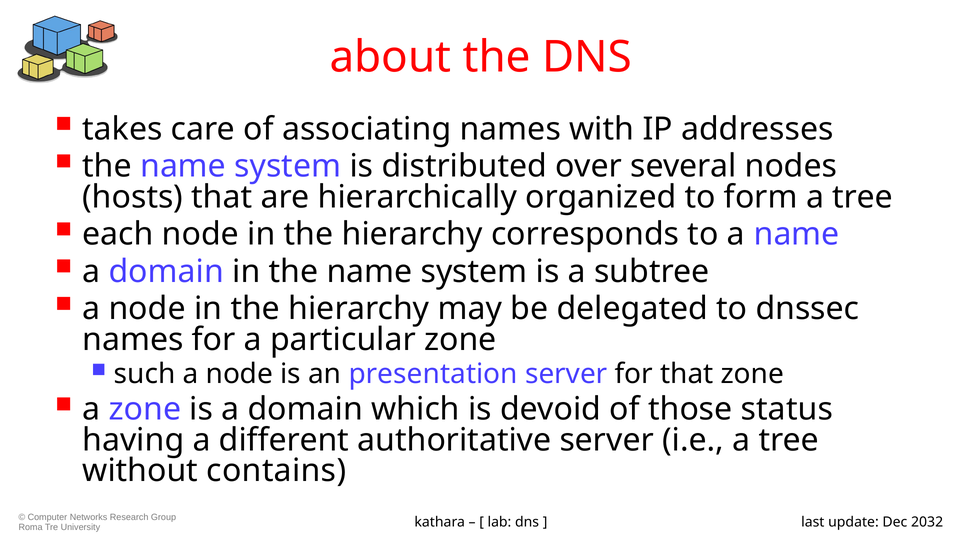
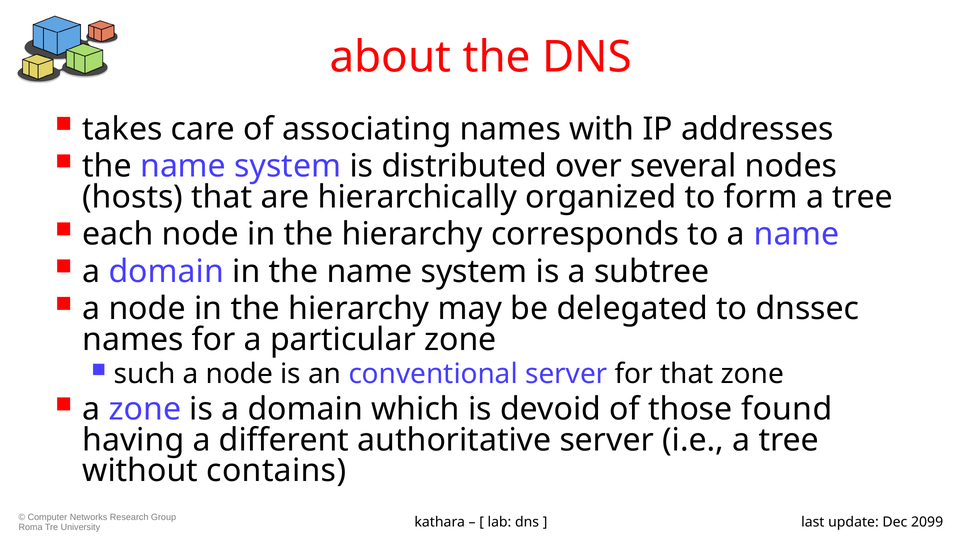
presentation: presentation -> conventional
status: status -> found
2032: 2032 -> 2099
